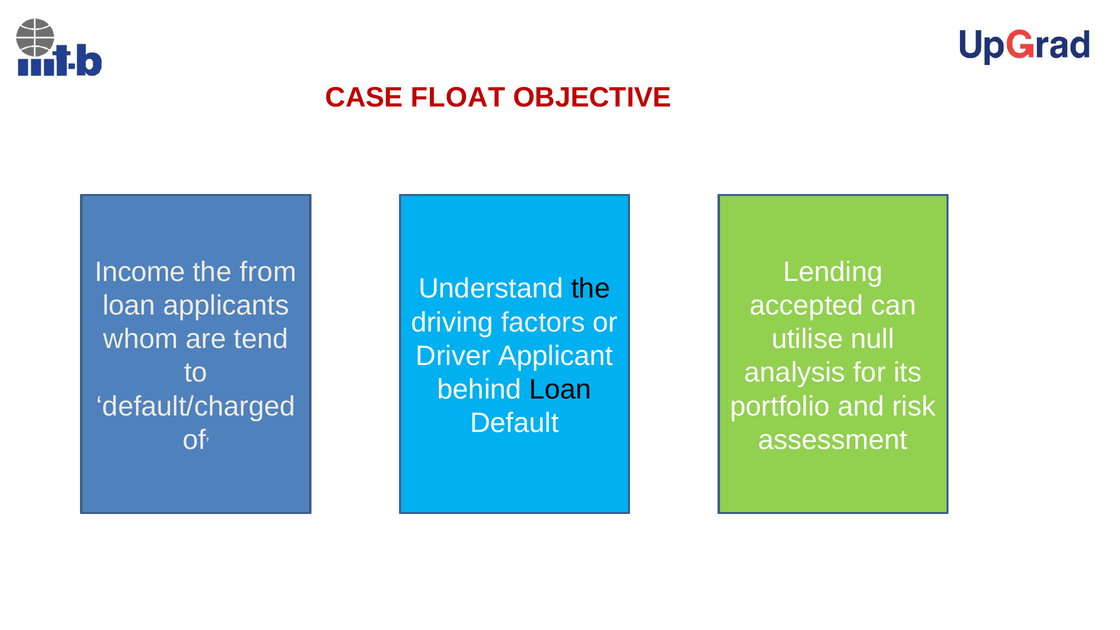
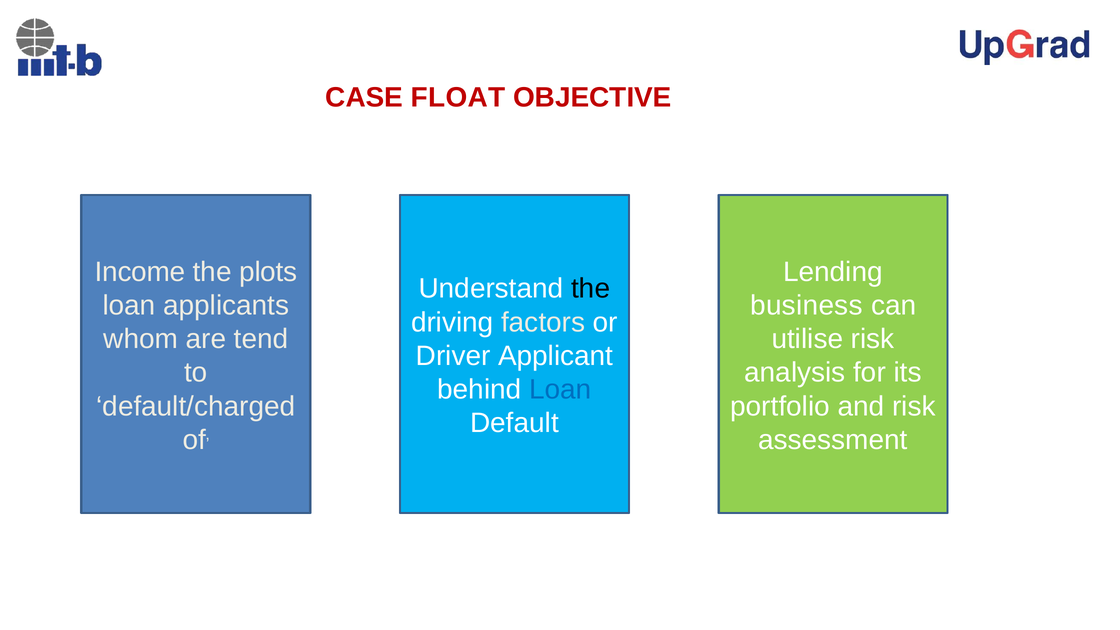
from: from -> plots
accepted: accepted -> business
utilise null: null -> risk
Loan at (560, 390) colour: black -> blue
